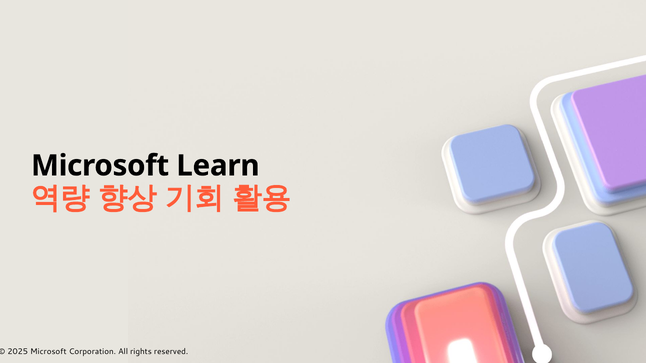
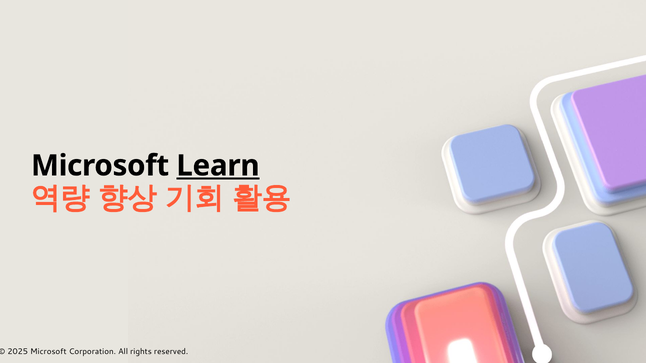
Learn underline: none -> present
